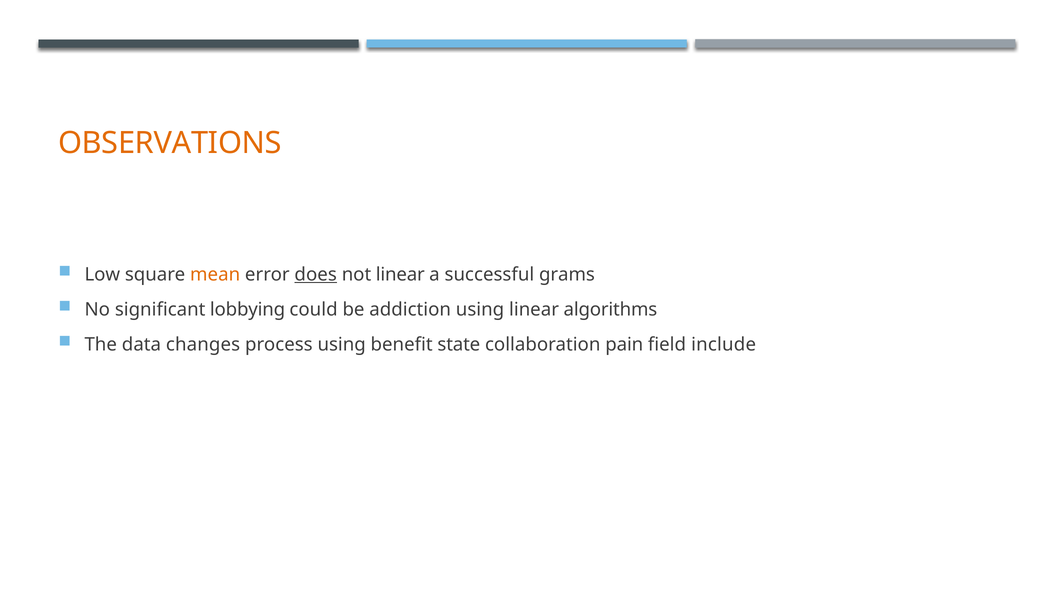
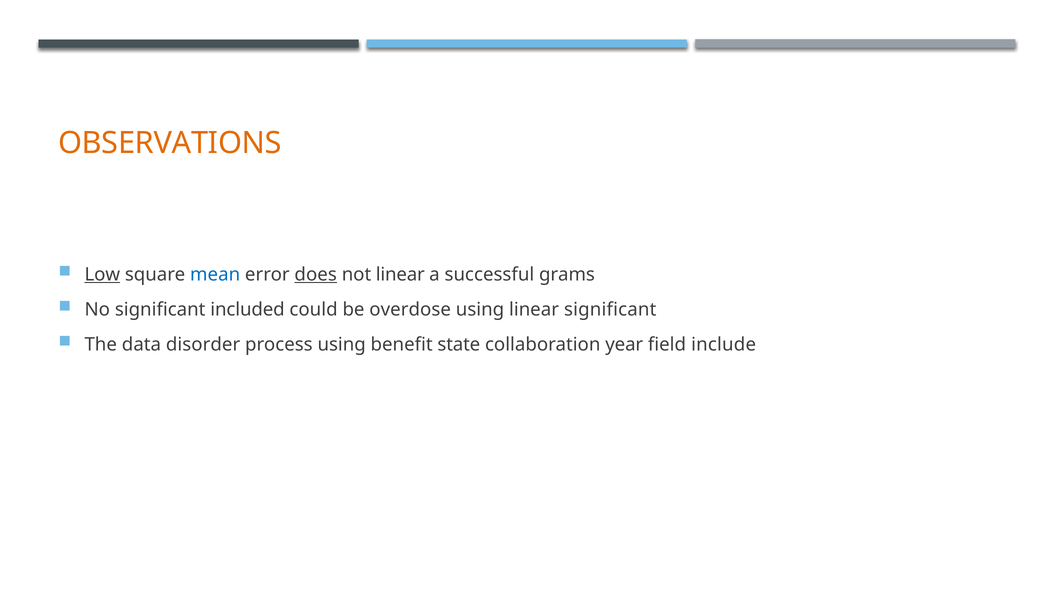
Low underline: none -> present
mean colour: orange -> blue
lobbying: lobbying -> included
addiction: addiction -> overdose
linear algorithms: algorithms -> significant
changes: changes -> disorder
pain: pain -> year
